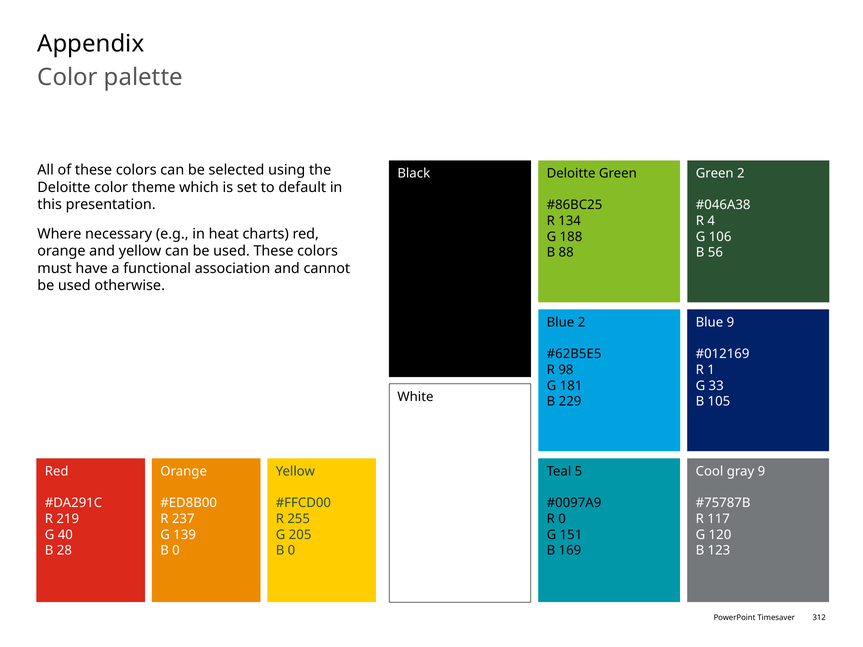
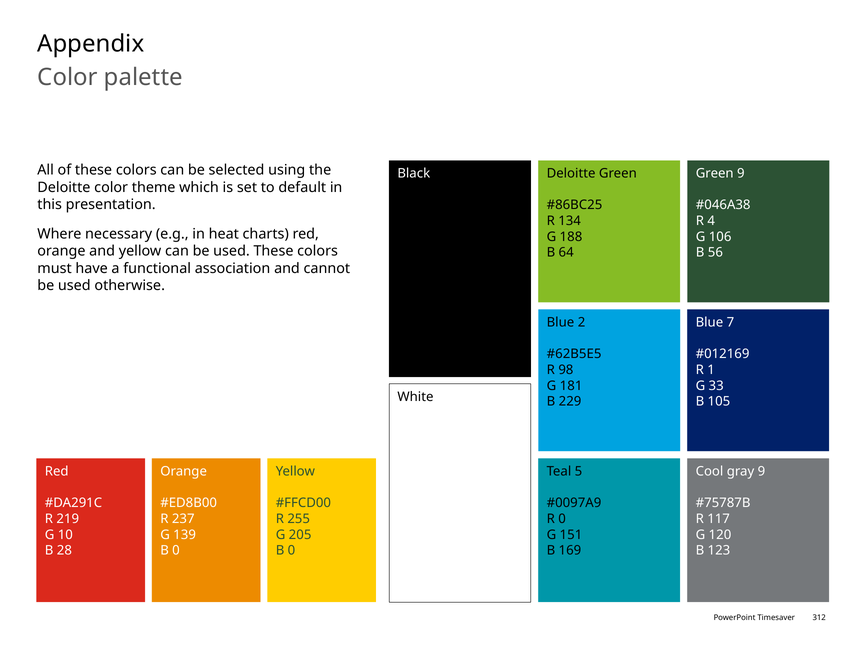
Green 2: 2 -> 9
88: 88 -> 64
Blue 9: 9 -> 7
40: 40 -> 10
